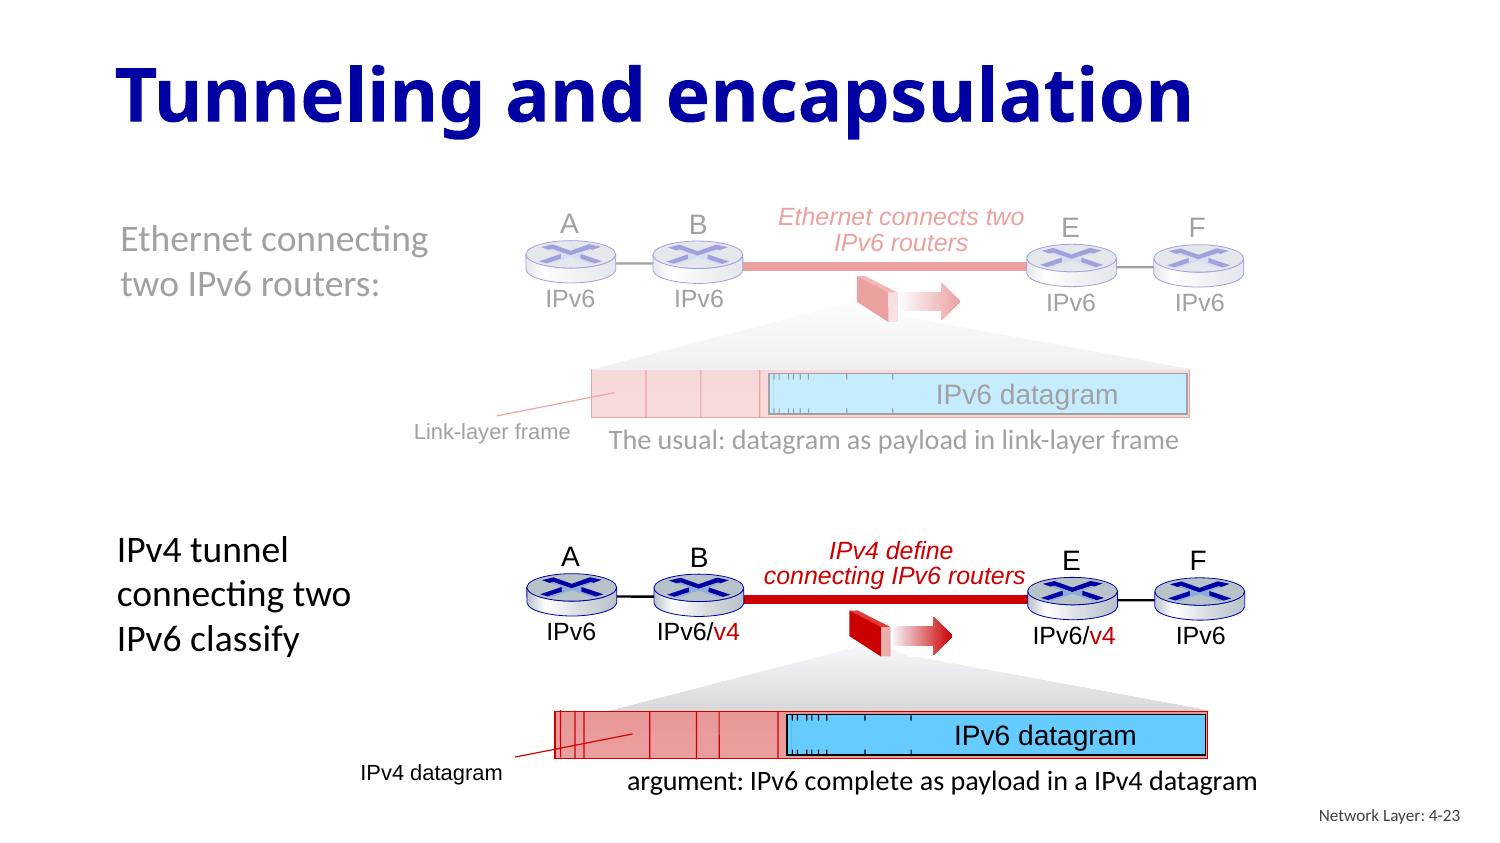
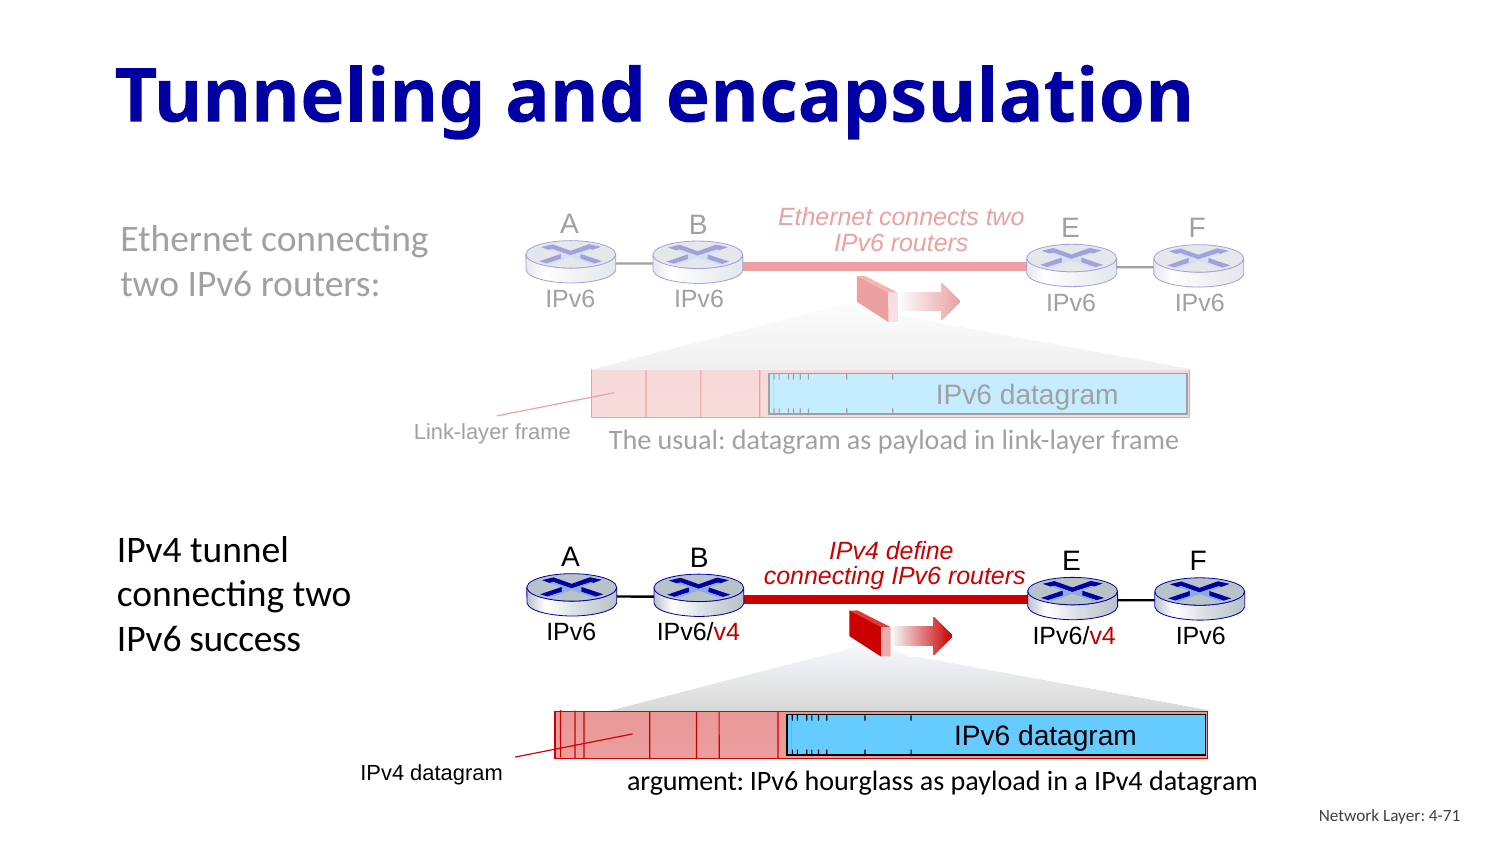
classify: classify -> success
complete: complete -> hourglass
4-23: 4-23 -> 4-71
